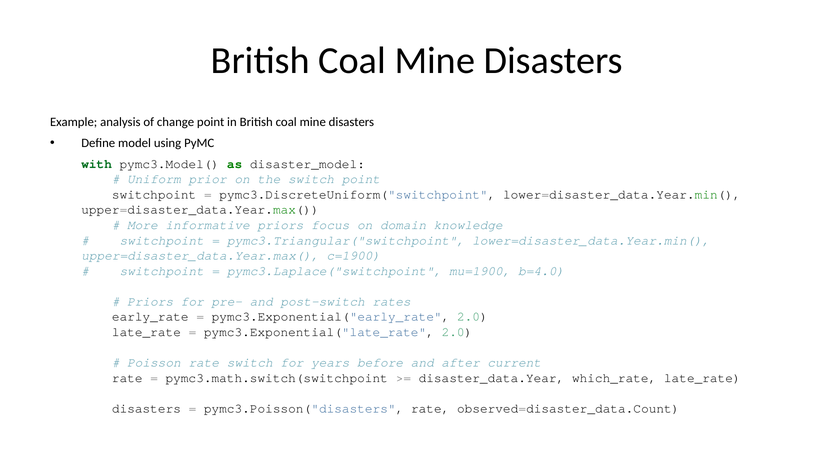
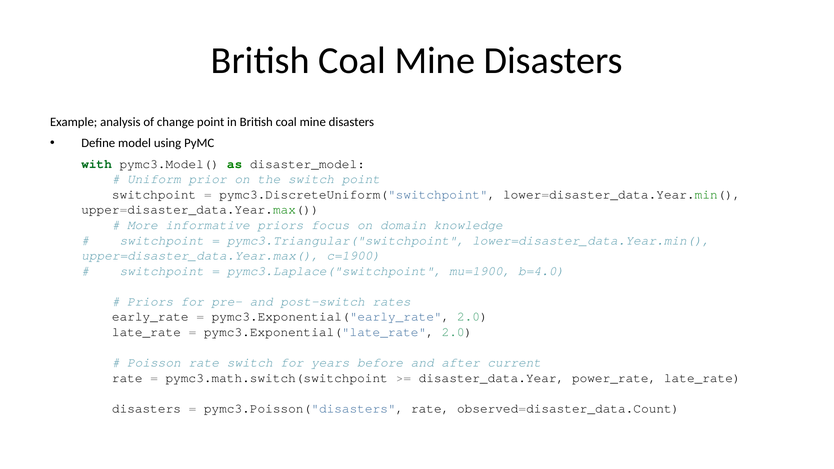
which_rate: which_rate -> power_rate
